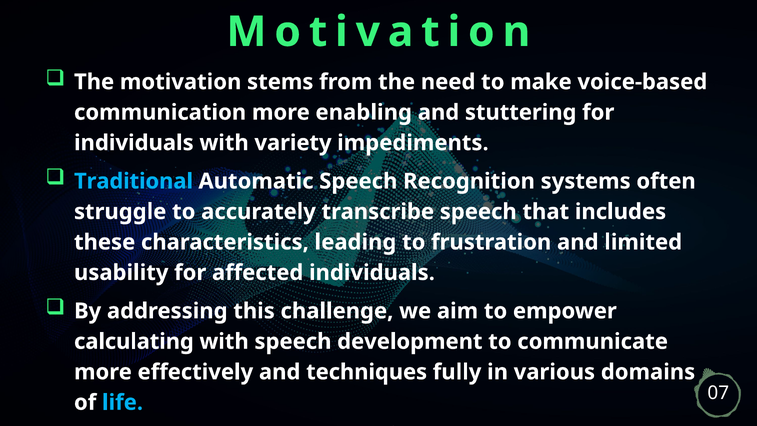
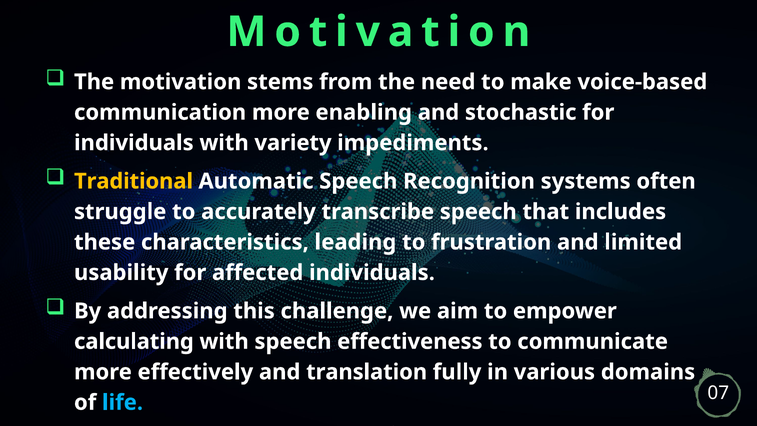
stuttering: stuttering -> stochastic
Traditional colour: light blue -> yellow
development: development -> effectiveness
techniques: techniques -> translation
